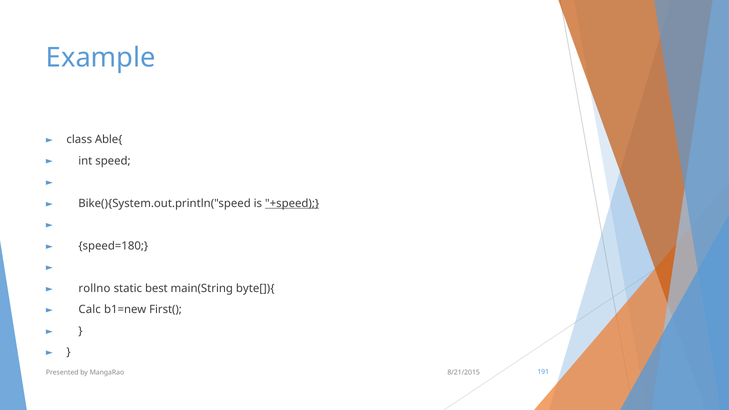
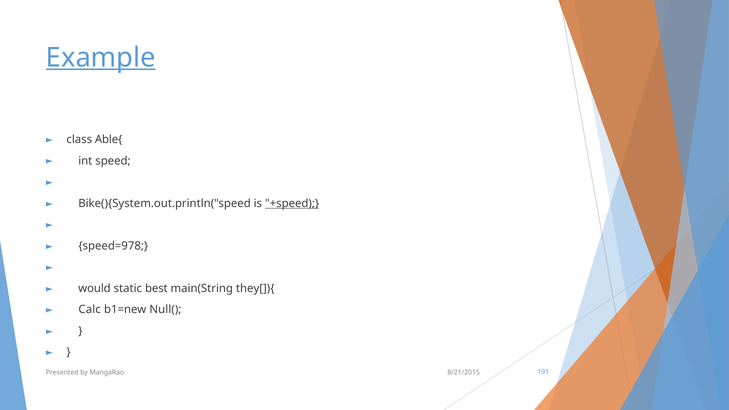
Example underline: none -> present
speed=180: speed=180 -> speed=978
rollno: rollno -> would
byte[]){: byte[]){ -> they[]){
First(: First( -> Null(
